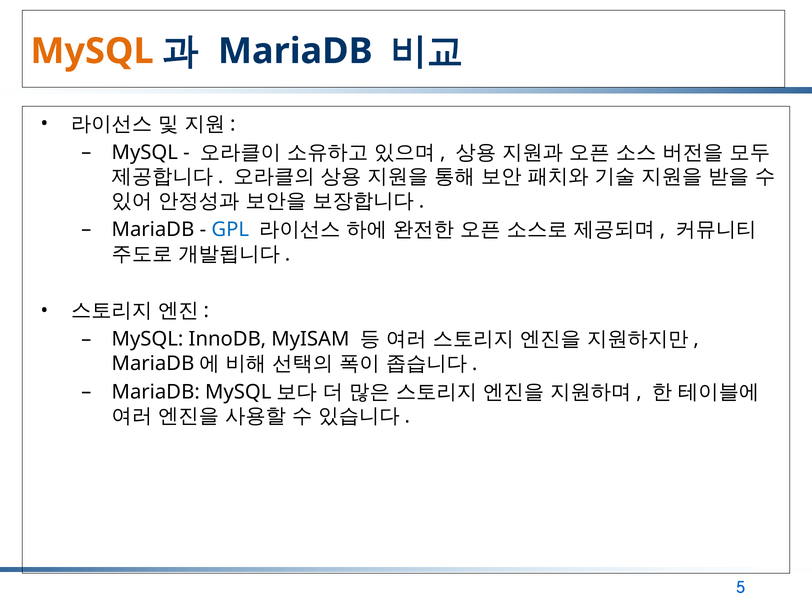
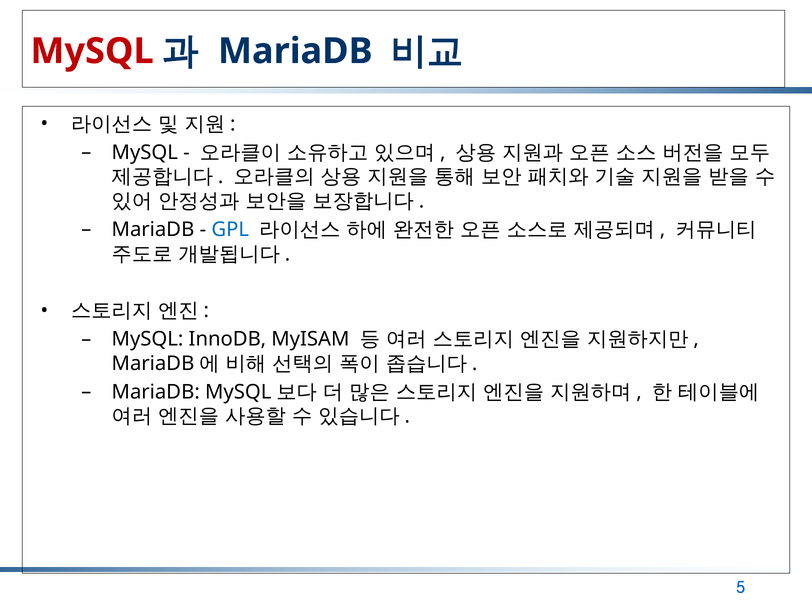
MySQL at (92, 51) colour: orange -> red
